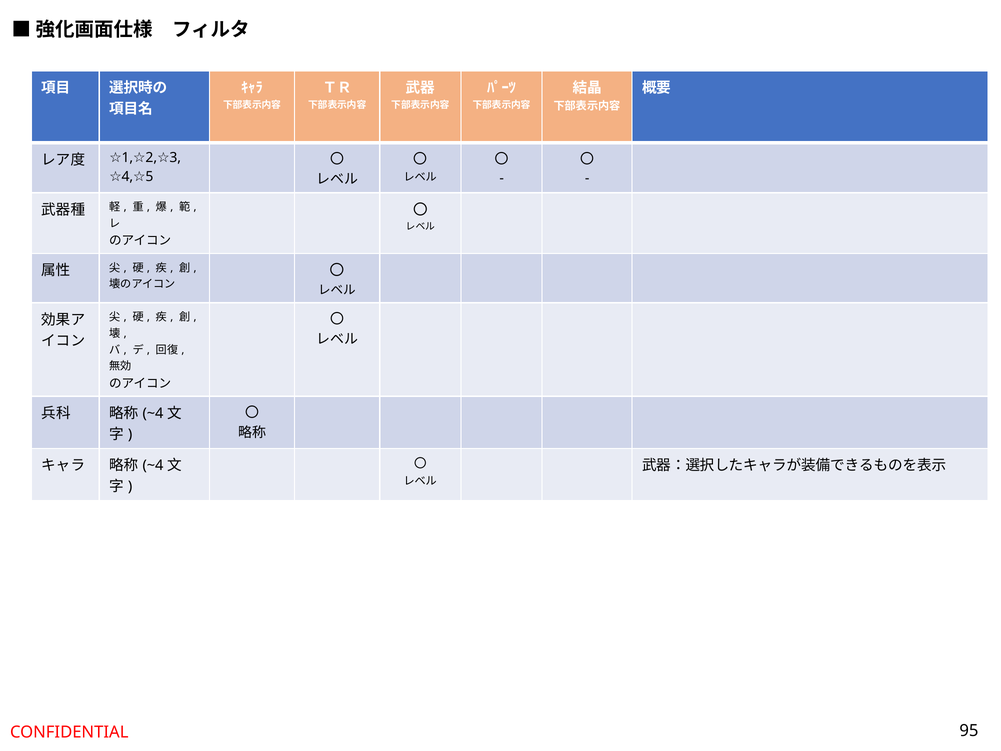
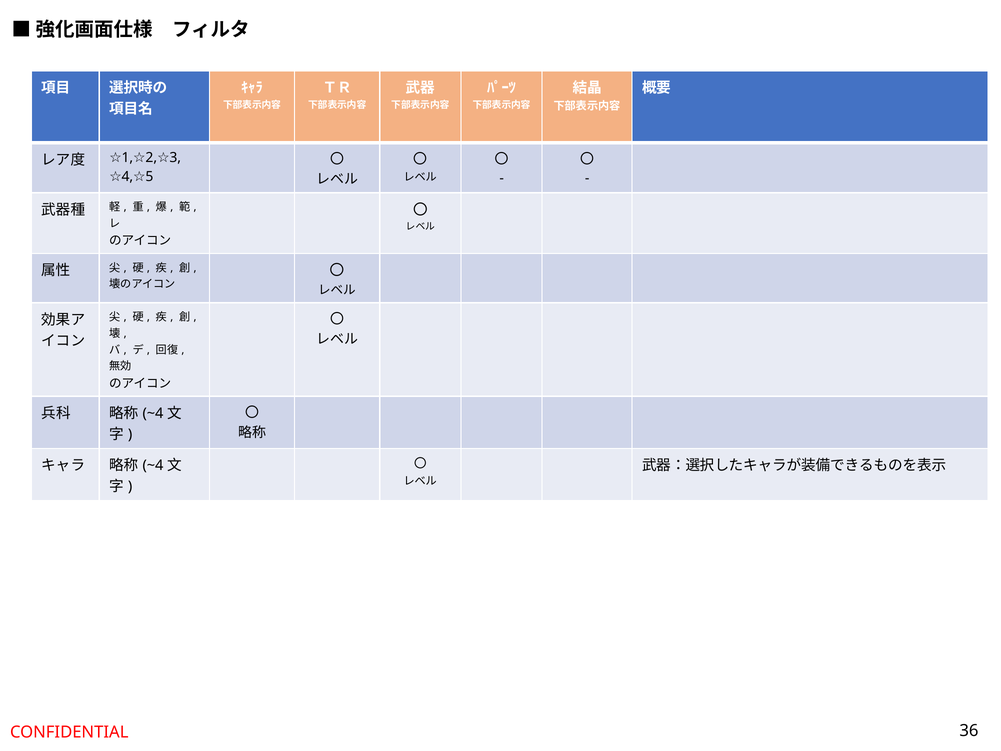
95: 95 -> 36
